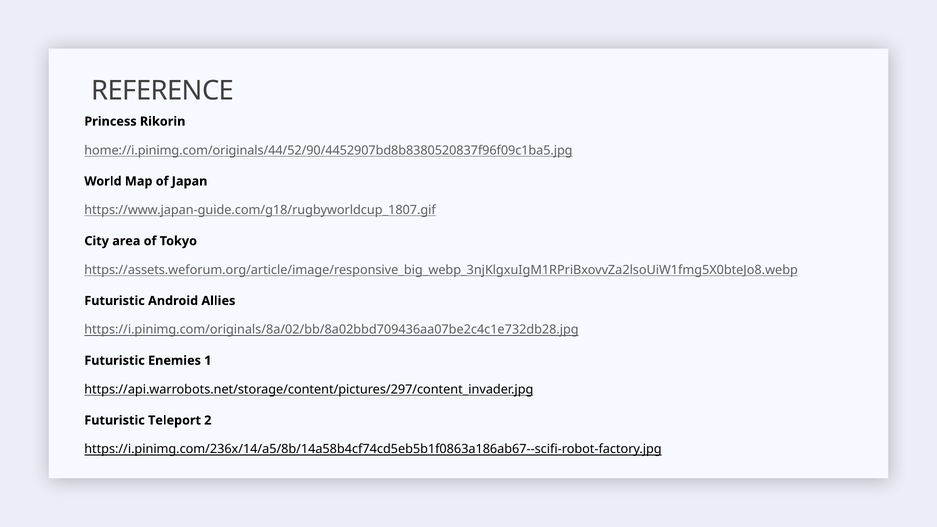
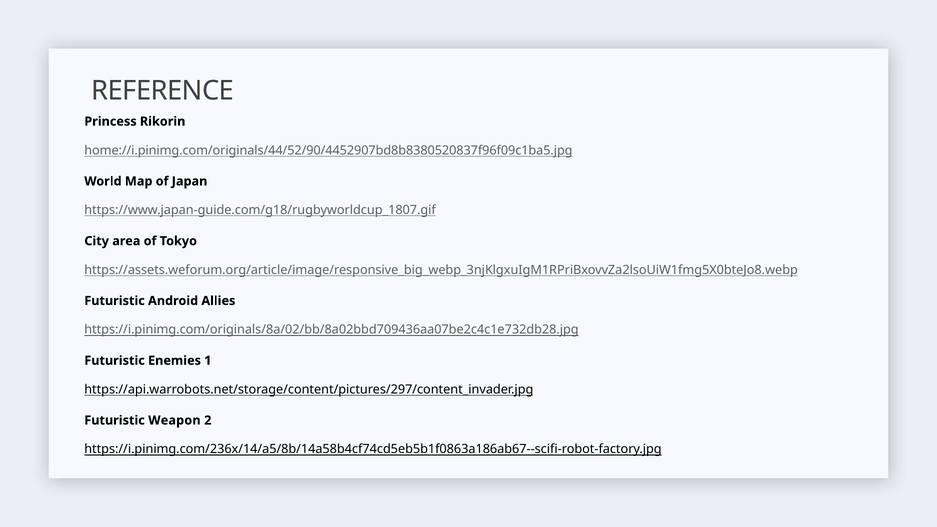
Teleport: Teleport -> Weapon
